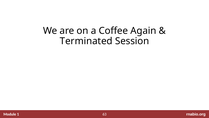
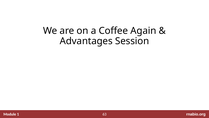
Terminated: Terminated -> Advantages
